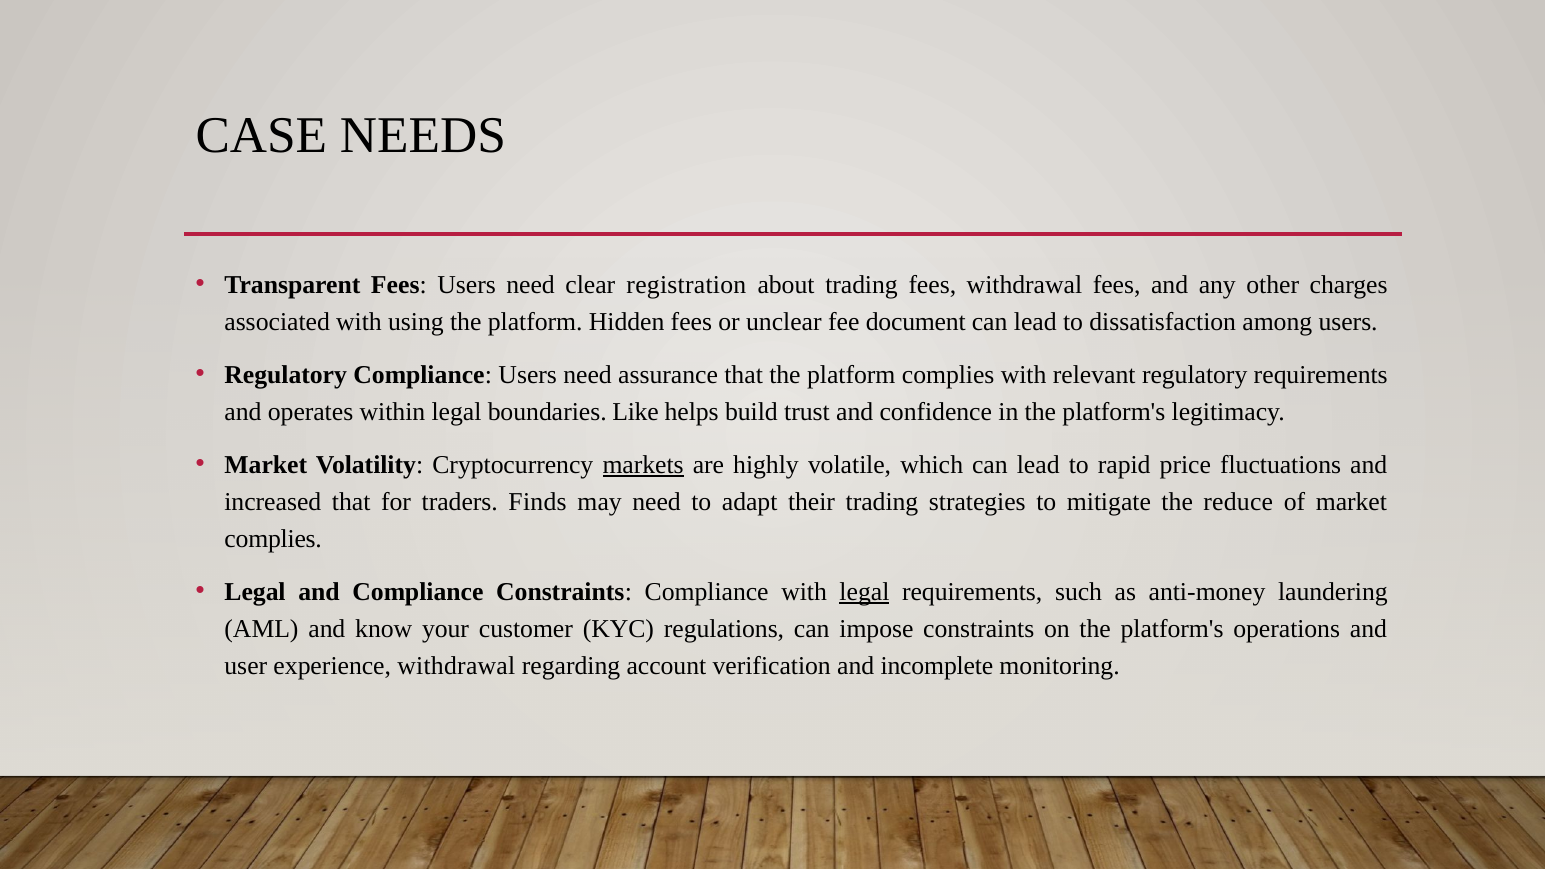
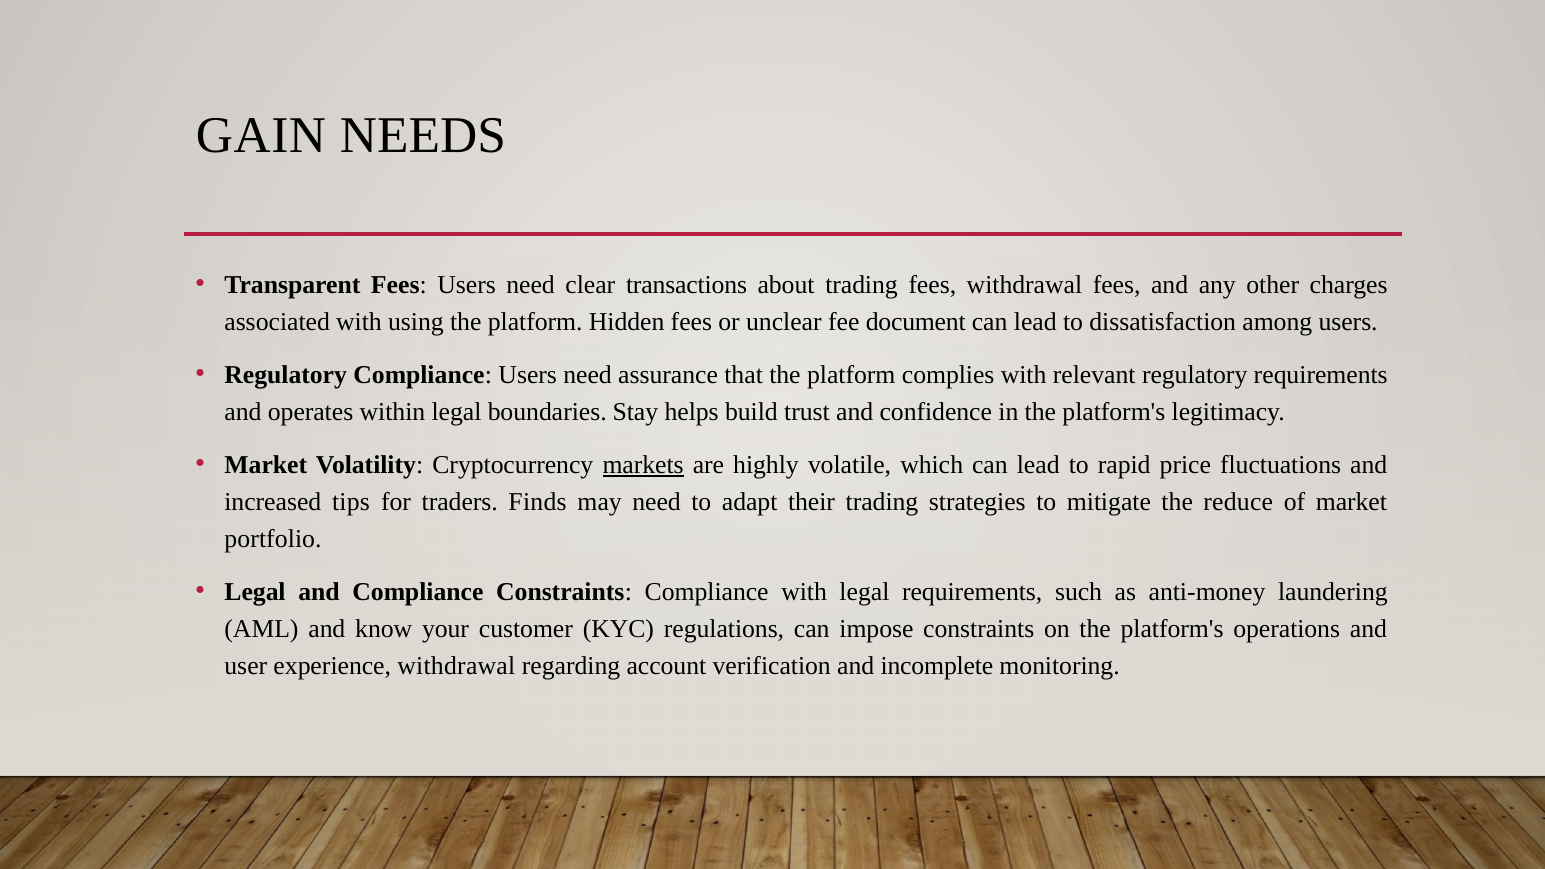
CASE: CASE -> GAIN
registration: registration -> transactions
Like: Like -> Stay
increased that: that -> tips
complies at (273, 539): complies -> portfolio
legal at (864, 592) underline: present -> none
